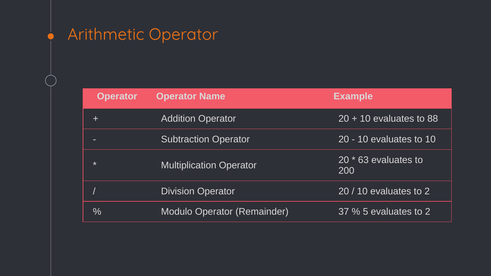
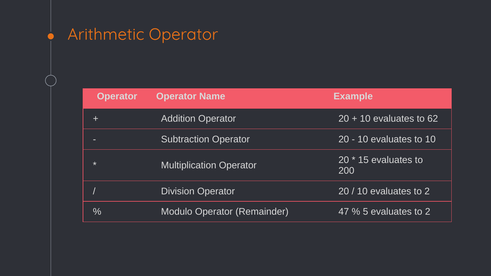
88: 88 -> 62
63: 63 -> 15
37: 37 -> 47
